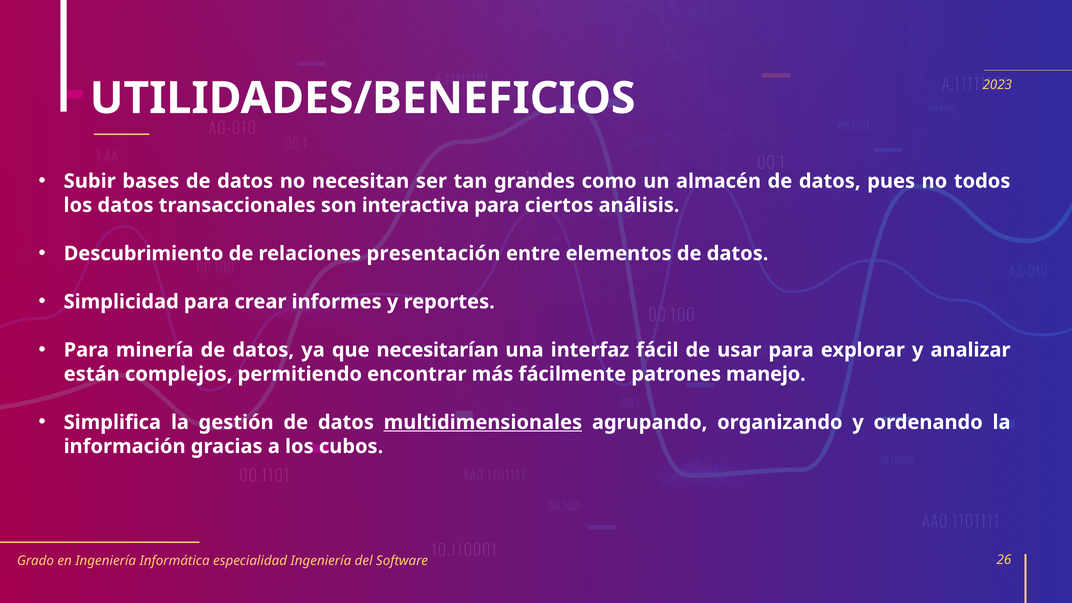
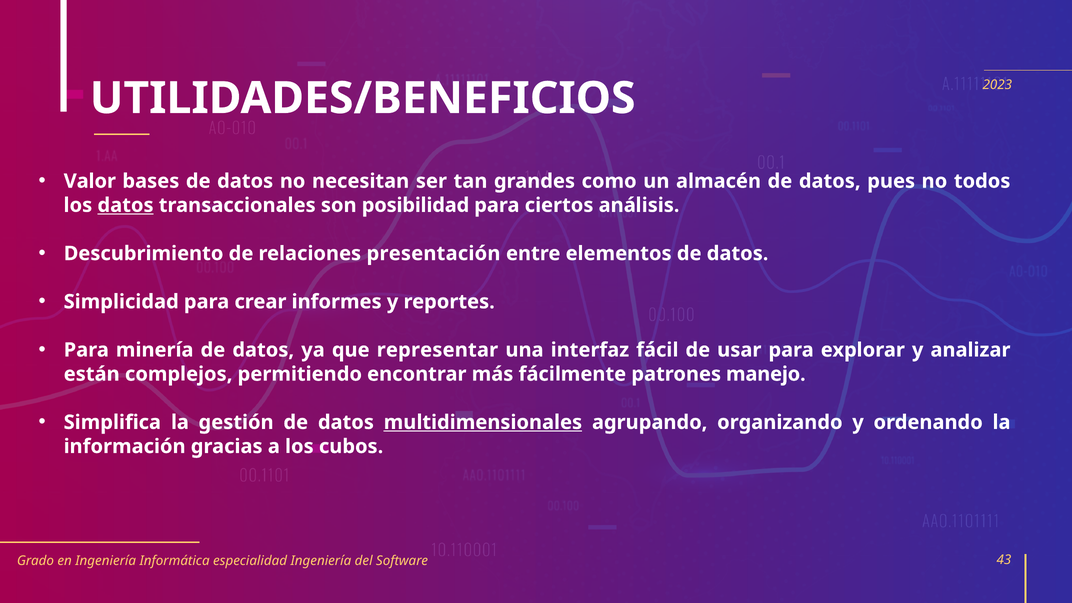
Subir: Subir -> Valor
datos at (126, 205) underline: none -> present
interactiva: interactiva -> posibilidad
necesitarían: necesitarían -> representar
26: 26 -> 43
